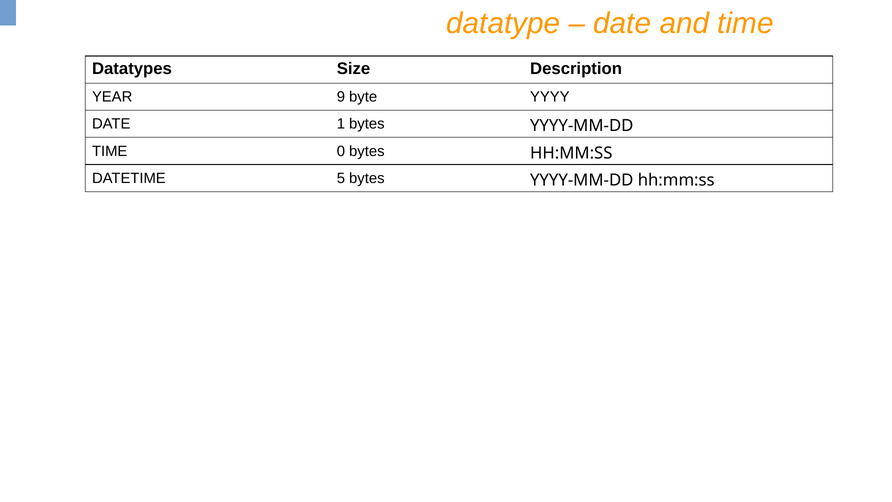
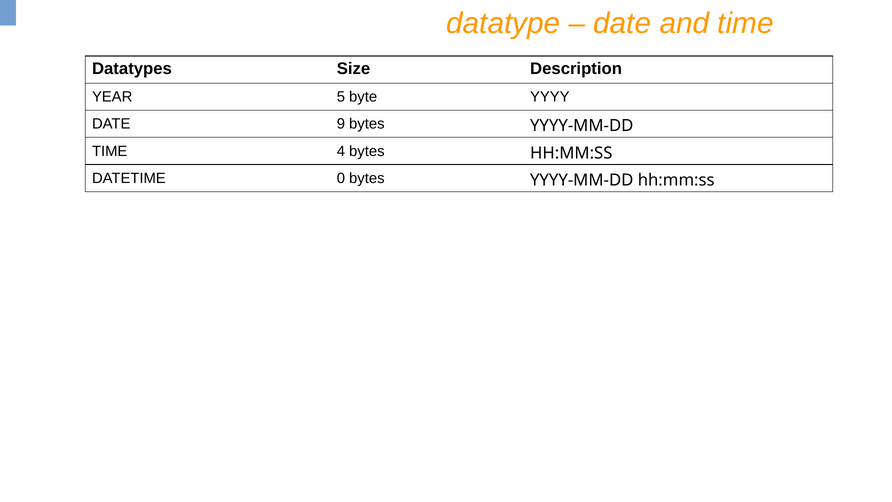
9: 9 -> 5
1: 1 -> 9
0: 0 -> 4
5: 5 -> 0
